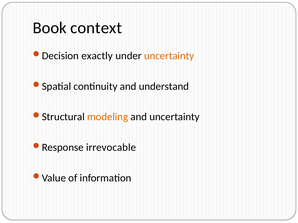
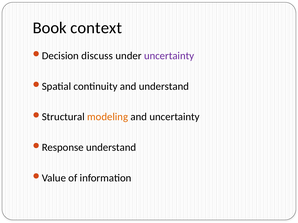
exactly: exactly -> discuss
uncertainty at (169, 56) colour: orange -> purple
irrevocable at (111, 148): irrevocable -> understand
